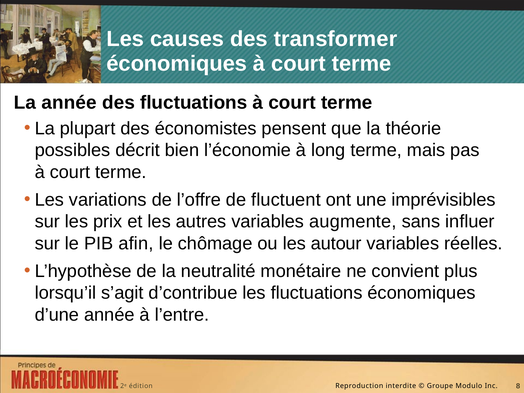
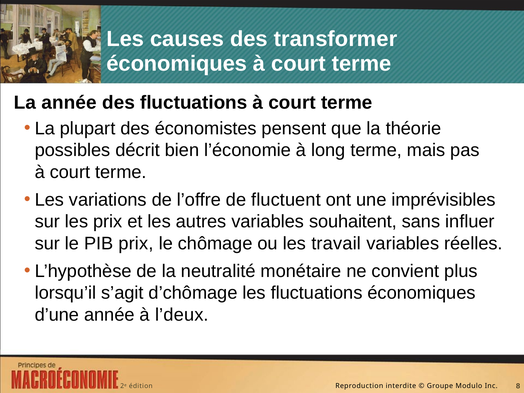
augmente: augmente -> souhaitent
PIB afin: afin -> prix
autour: autour -> travail
d’contribue: d’contribue -> d’chômage
l’entre: l’entre -> l’deux
